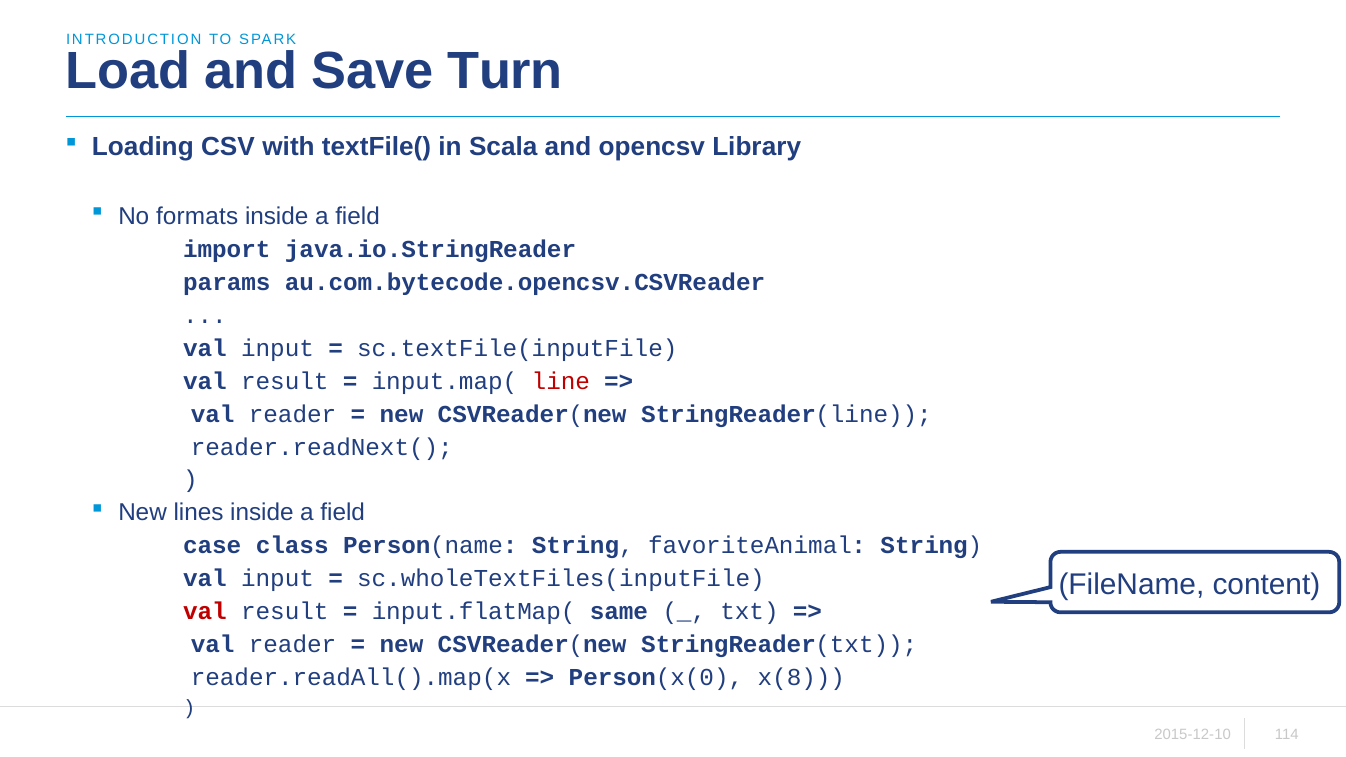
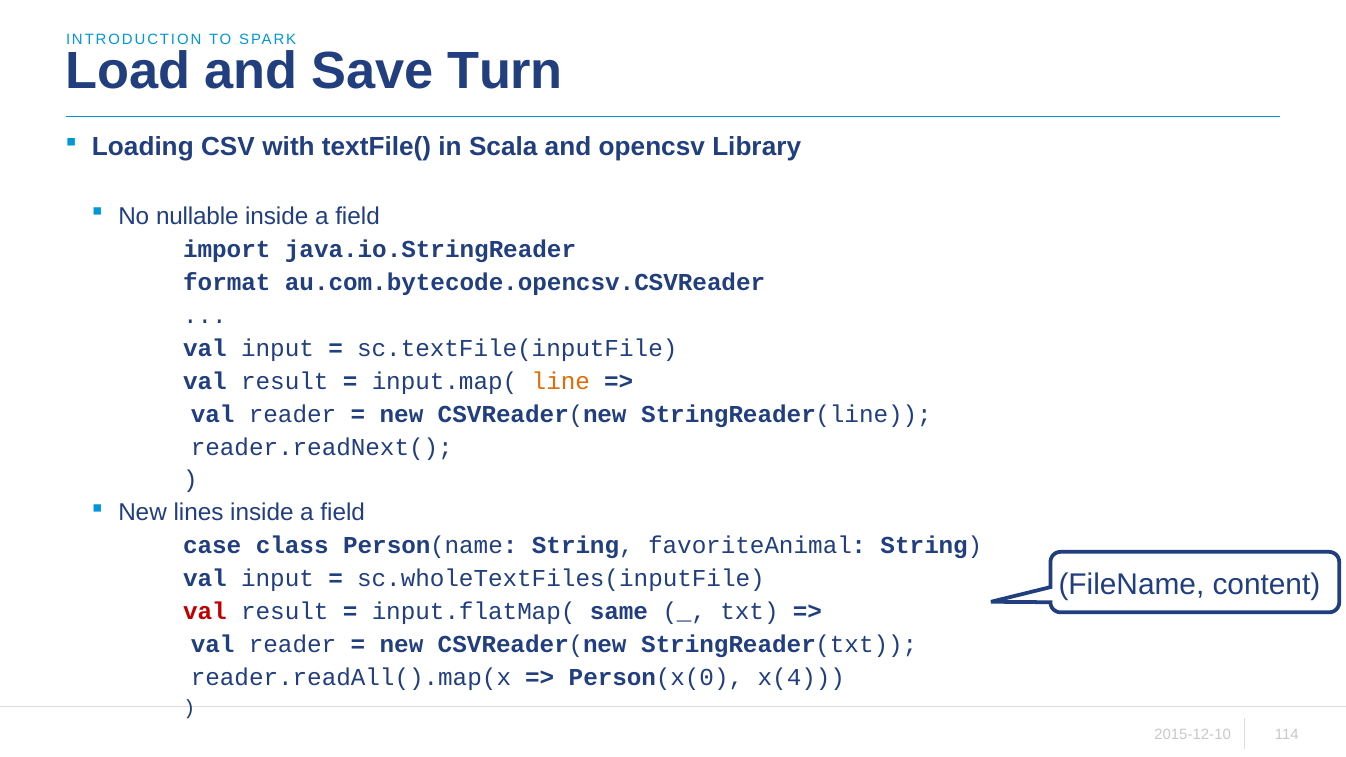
formats: formats -> nullable
params: params -> format
line colour: red -> orange
x(8: x(8 -> x(4
